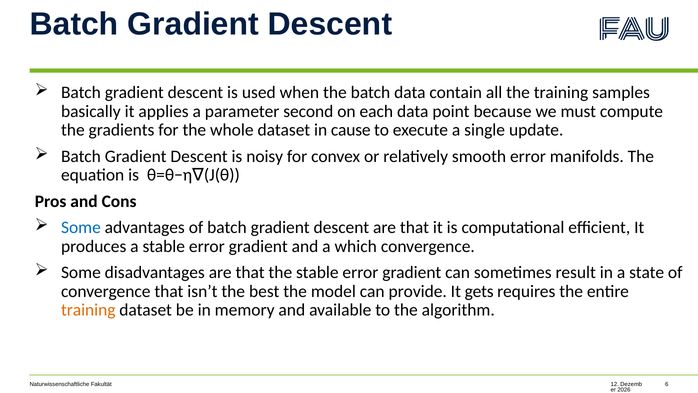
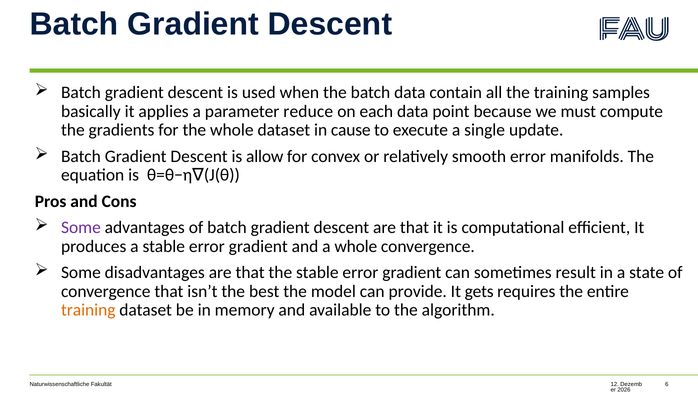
second: second -> reduce
noisy: noisy -> allow
Some at (81, 227) colour: blue -> purple
a which: which -> whole
